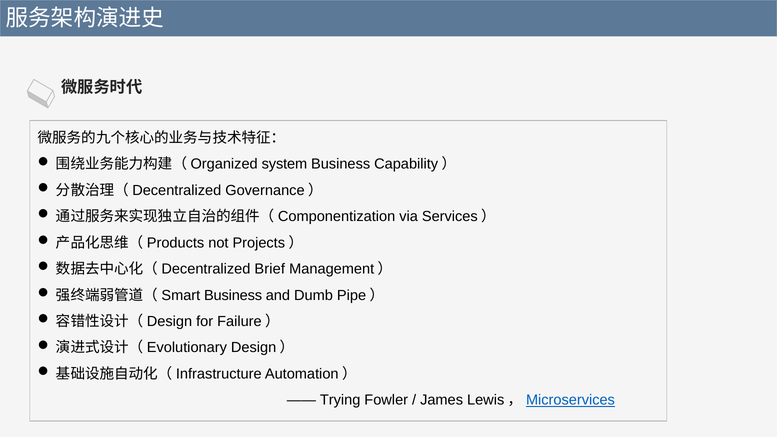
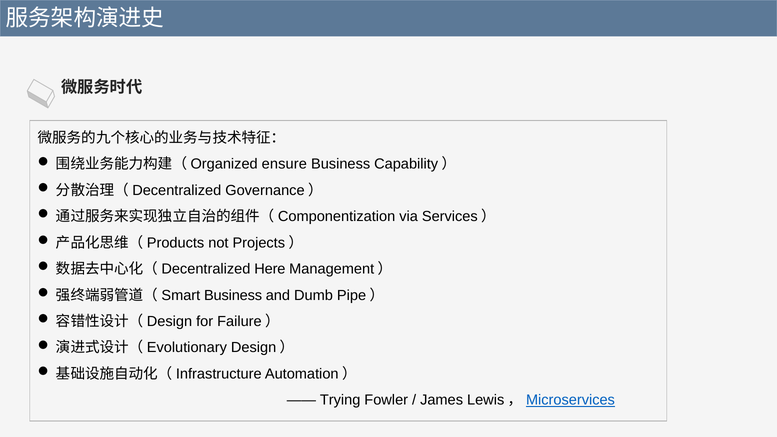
system: system -> ensure
Brief: Brief -> Here
